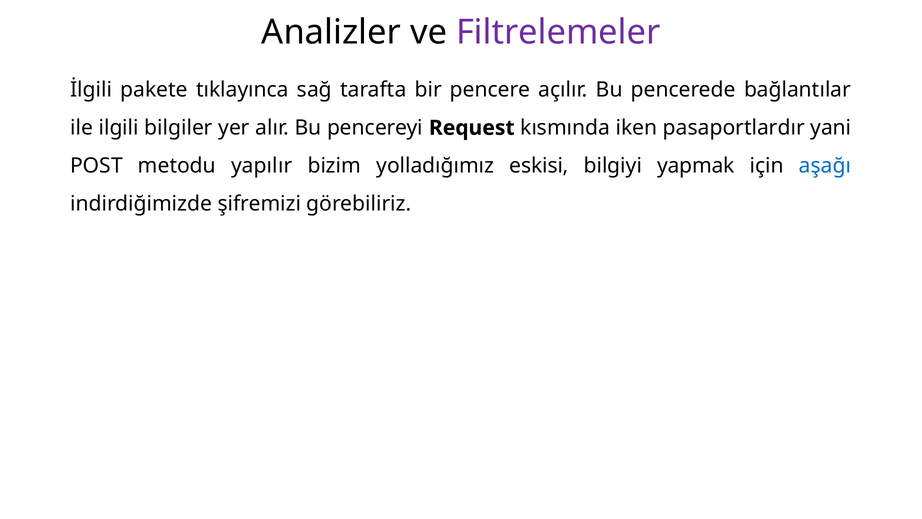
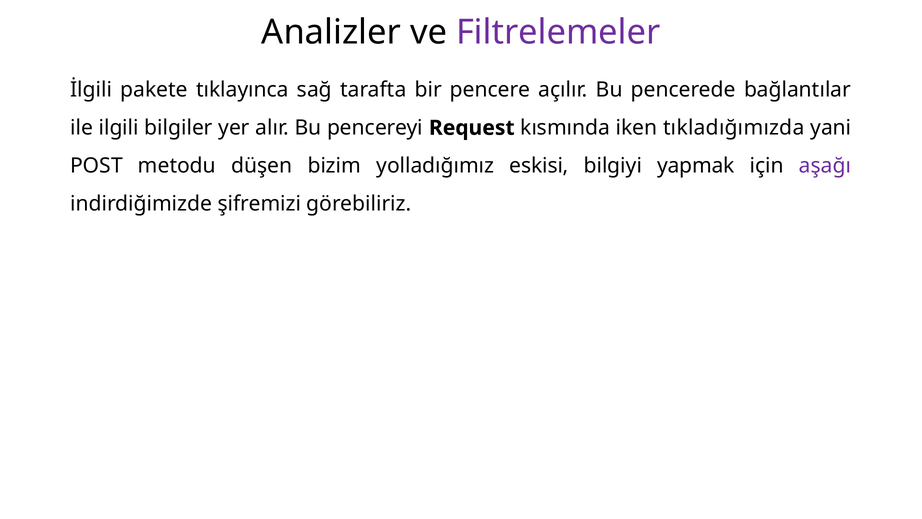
pasaportlardır: pasaportlardır -> tıkladığımızda
yapılır: yapılır -> düşen
aşağı colour: blue -> purple
